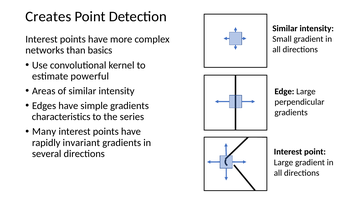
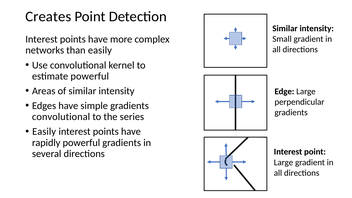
than basics: basics -> easily
characteristics at (61, 117): characteristics -> convolutional
Many at (44, 132): Many -> Easily
rapidly invariant: invariant -> powerful
